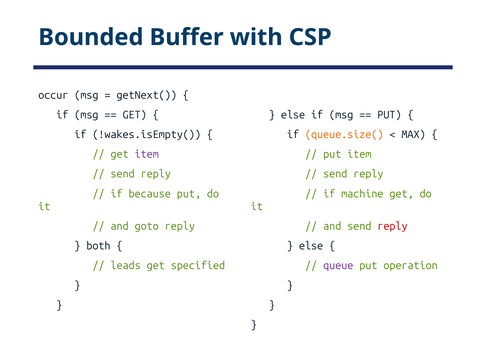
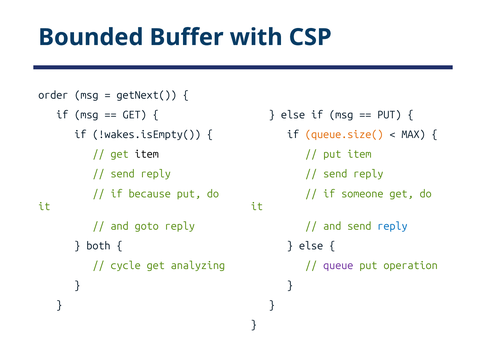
occur: occur -> order
item at (147, 155) colour: purple -> black
machine: machine -> someone
reply at (392, 227) colour: red -> blue
leads: leads -> cycle
specified: specified -> analyzing
